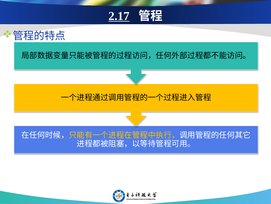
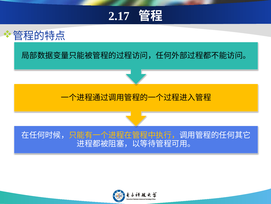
2.17 underline: present -> none
